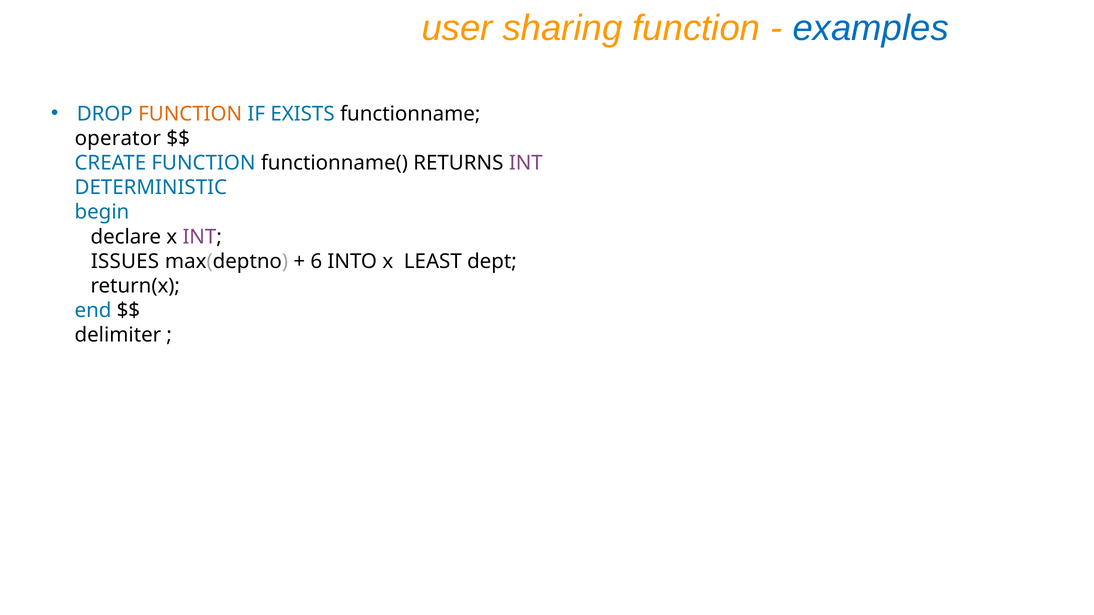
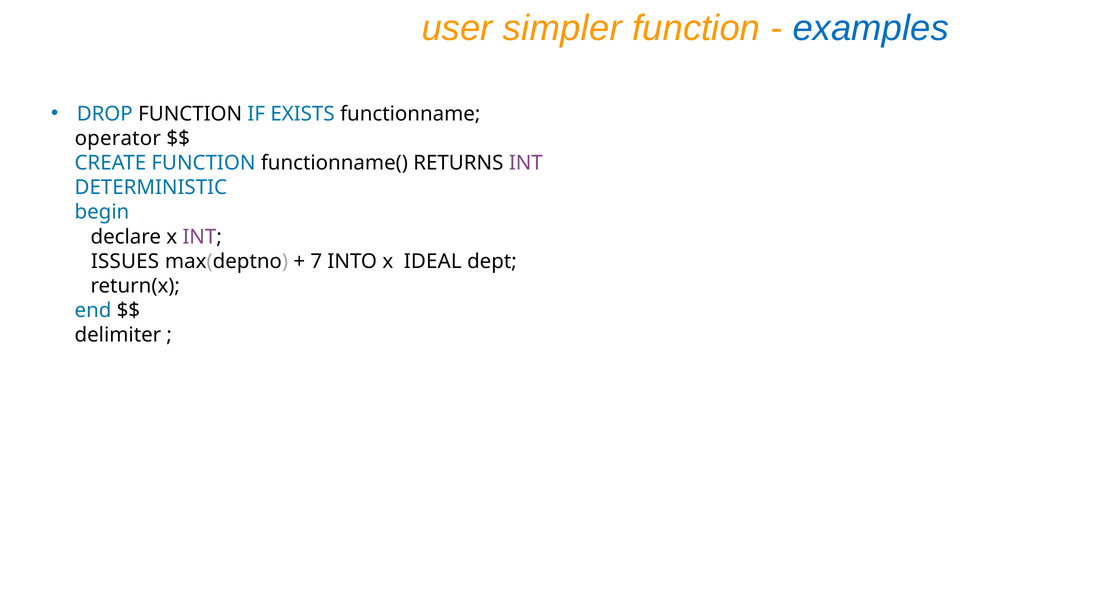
sharing: sharing -> simpler
FUNCTION at (190, 114) colour: orange -> black
6: 6 -> 7
LEAST: LEAST -> IDEAL
